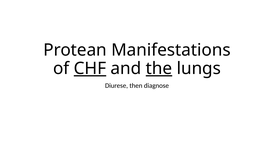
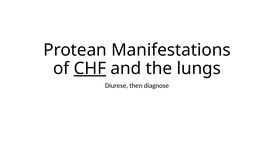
the underline: present -> none
